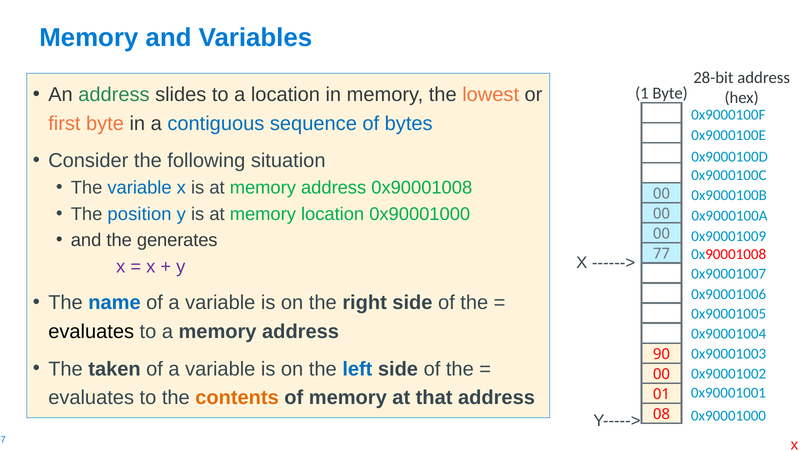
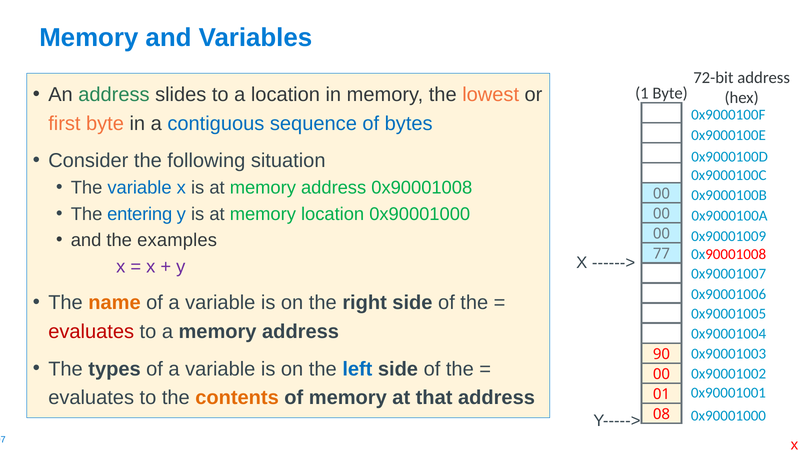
28-bit: 28-bit -> 72-bit
position: position -> entering
generates: generates -> examples
name colour: blue -> orange
evaluates at (91, 332) colour: black -> red
taken: taken -> types
